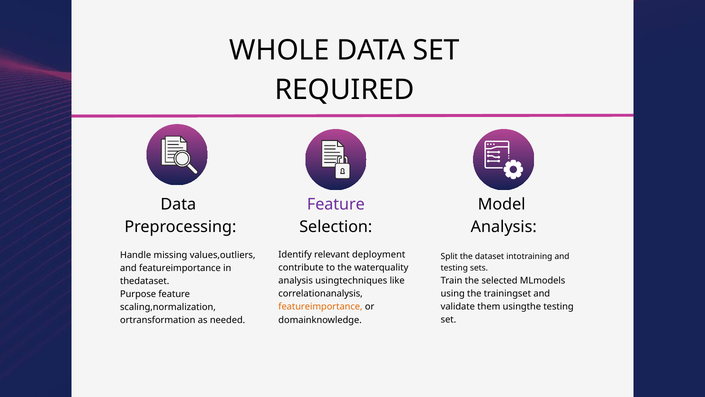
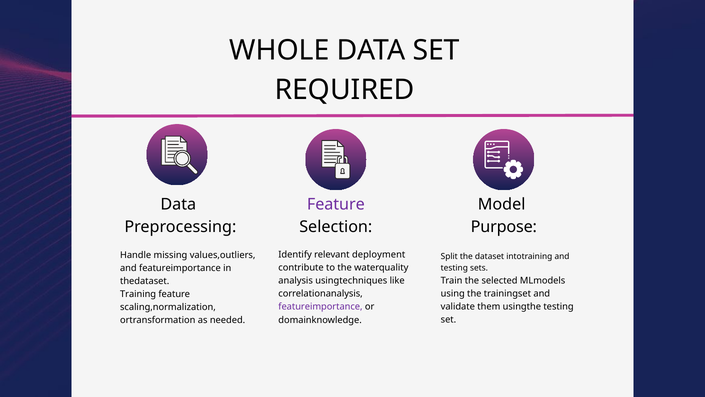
Analysis at (504, 227): Analysis -> Purpose
Purpose: Purpose -> Training
featureimportance at (320, 307) colour: orange -> purple
